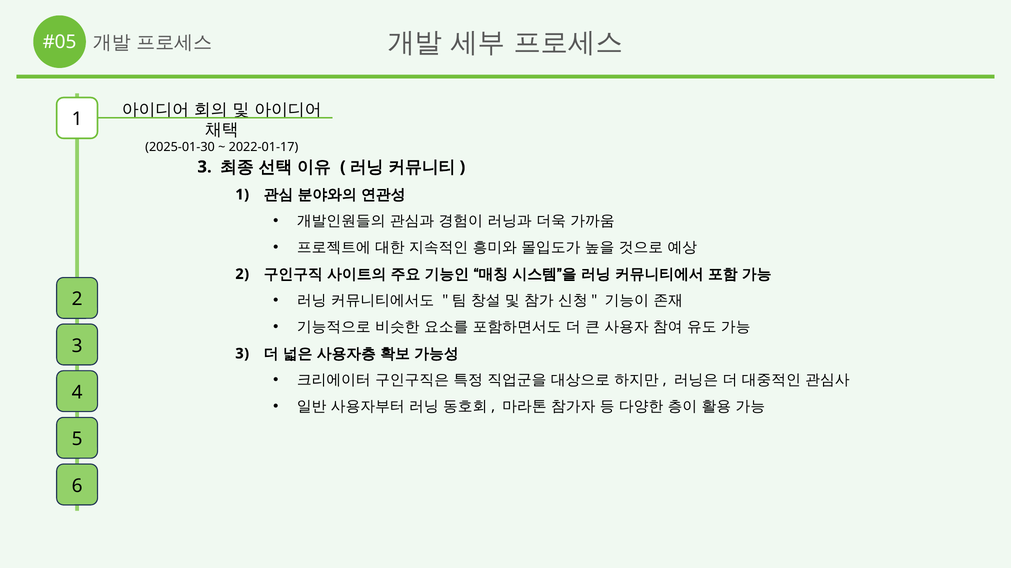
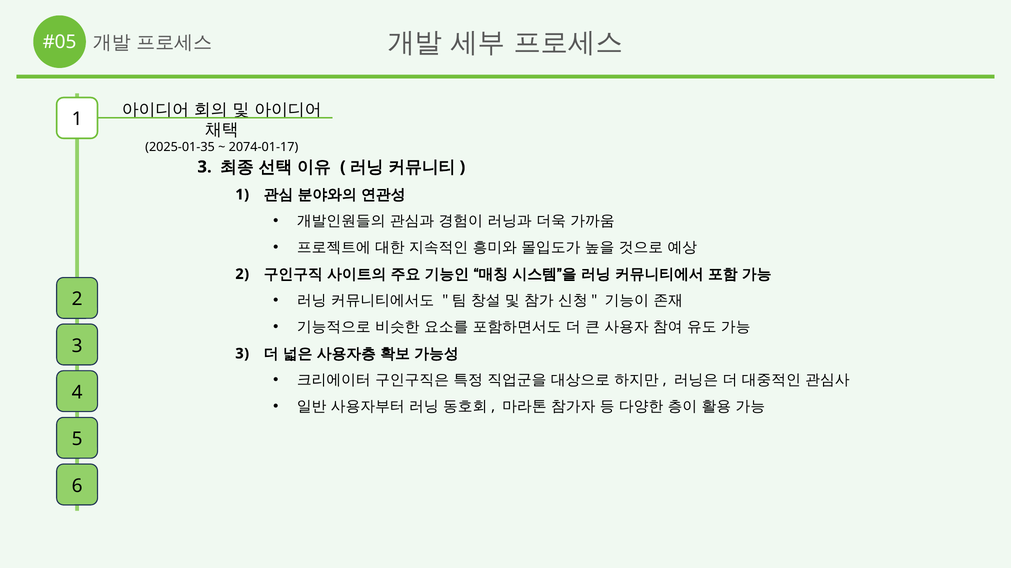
2025-01-30: 2025-01-30 -> 2025-01-35
2022-01-17: 2022-01-17 -> 2074-01-17
